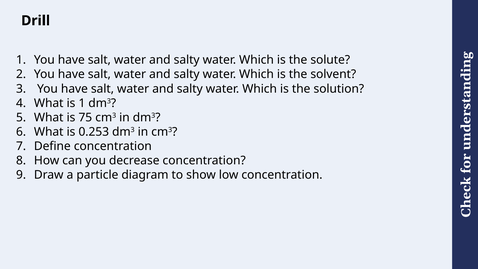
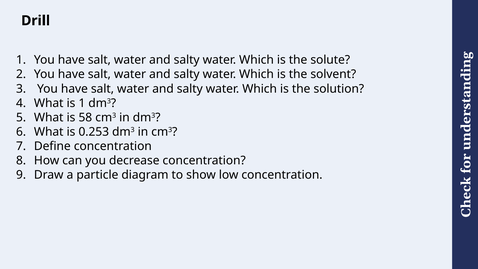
75: 75 -> 58
